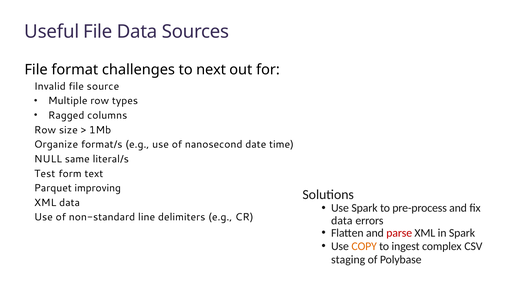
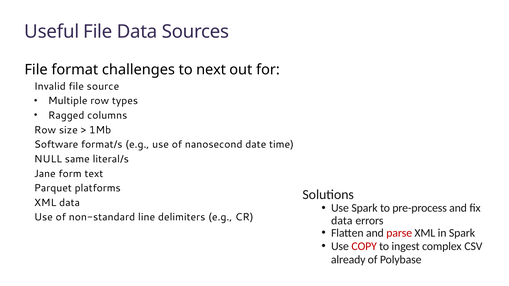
Organize: Organize -> Software
Test: Test -> Jane
improving: improving -> platforms
COPY colour: orange -> red
staging: staging -> already
